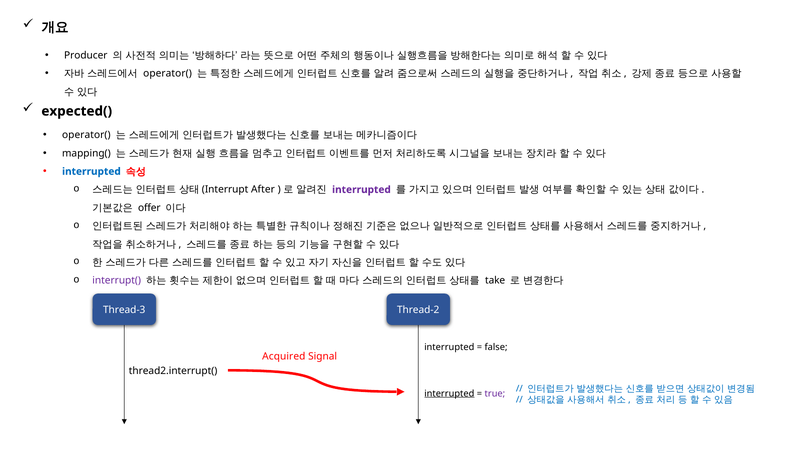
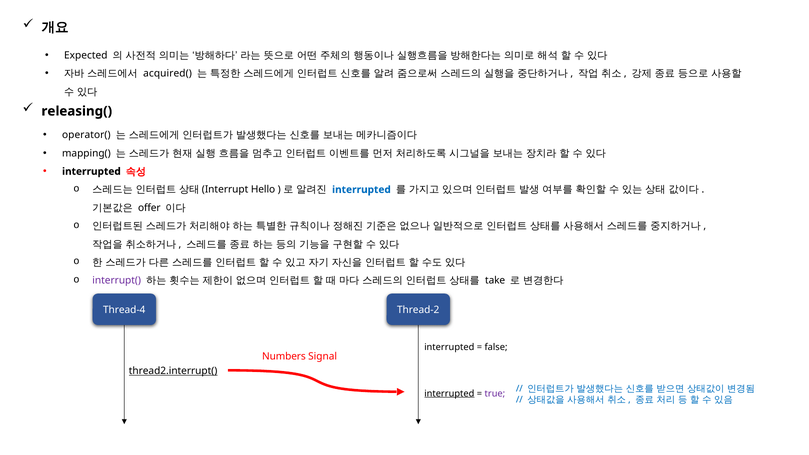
Producer: Producer -> Expected
operator( at (168, 74): operator( -> acquired(
expected(: expected( -> releasing(
interrupted at (91, 171) colour: blue -> black
After: After -> Hello
interrupted at (361, 190) colour: purple -> blue
Thread-3: Thread-3 -> Thread-4
Acquired: Acquired -> Numbers
thread2.interrupt( underline: none -> present
